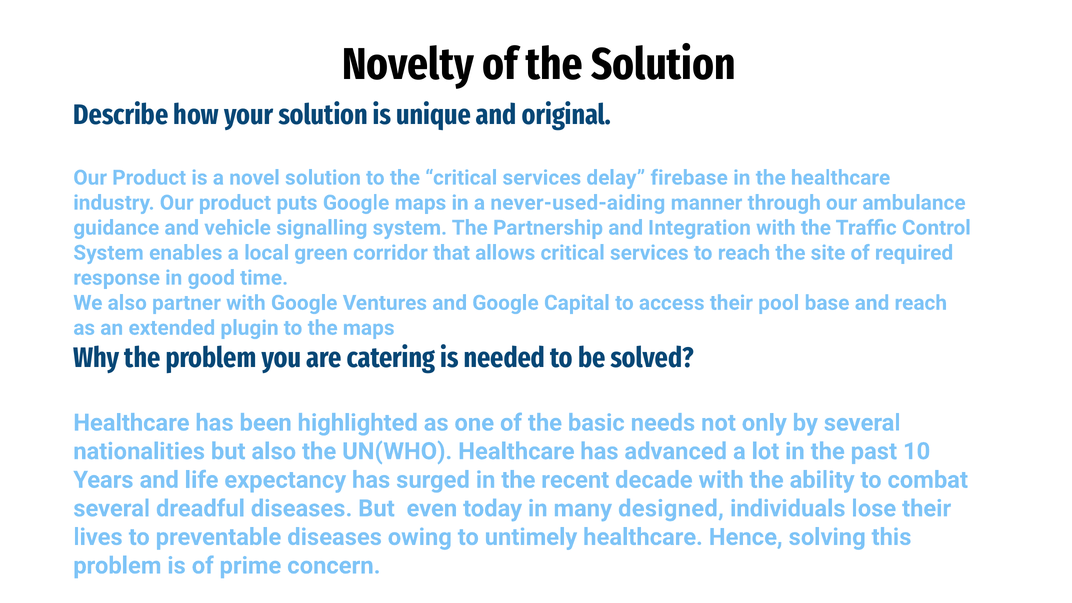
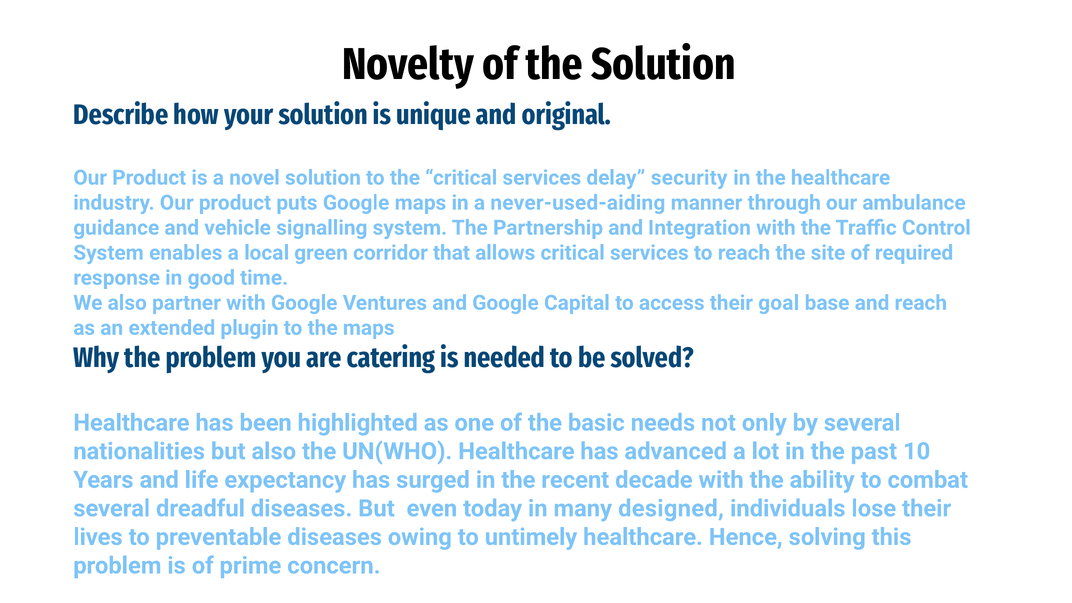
firebase: firebase -> security
pool: pool -> goal
